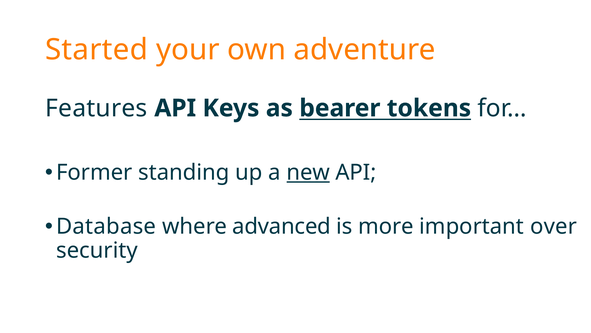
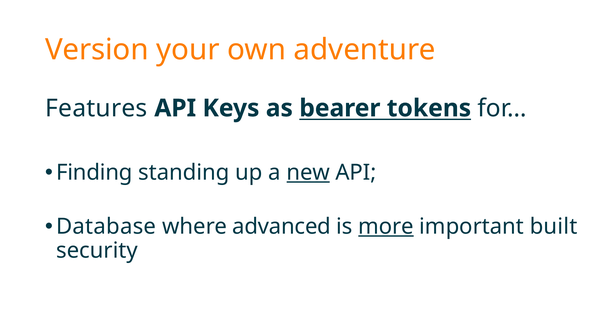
Started: Started -> Version
Former: Former -> Finding
more underline: none -> present
over: over -> built
